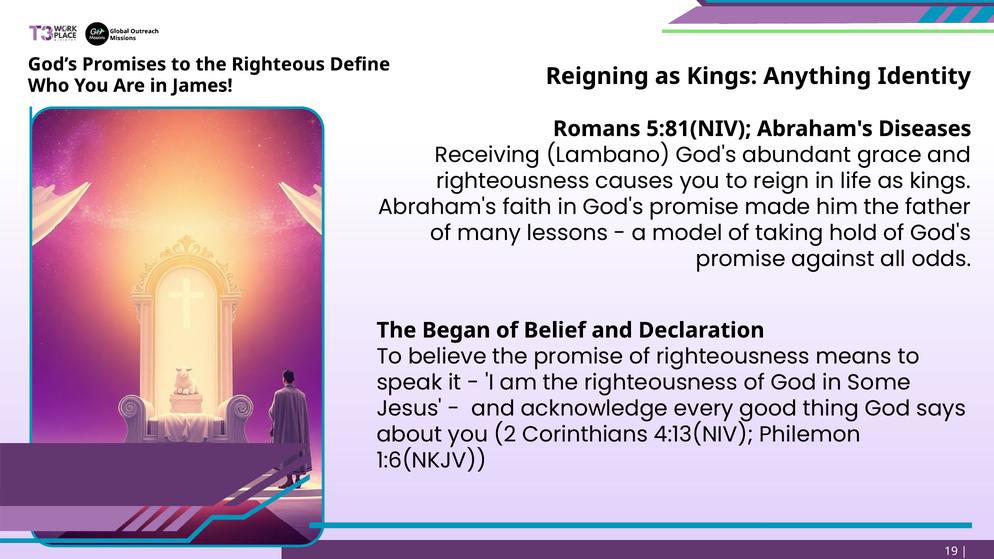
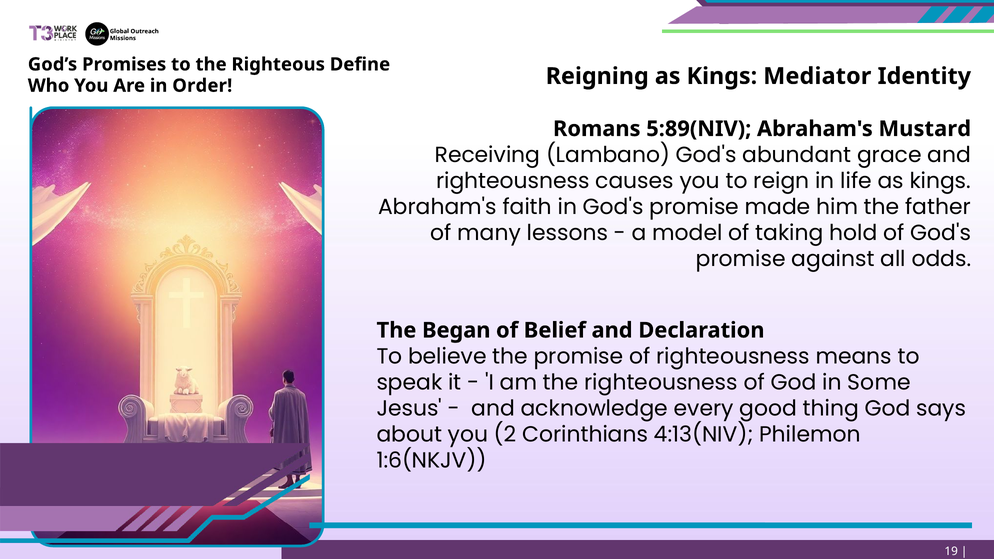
Anything: Anything -> Mediator
James: James -> Order
5:81(NIV: 5:81(NIV -> 5:89(NIV
Diseases: Diseases -> Mustard
